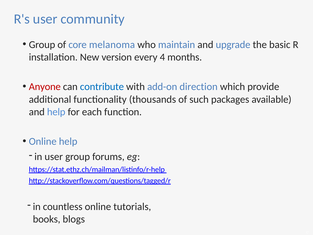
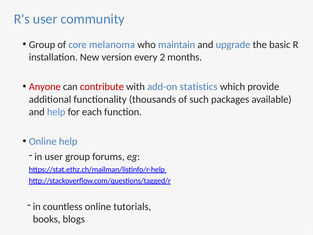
4: 4 -> 2
contribute colour: blue -> red
direction: direction -> statistics
